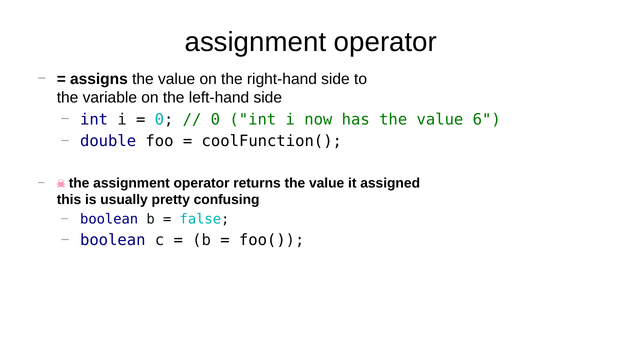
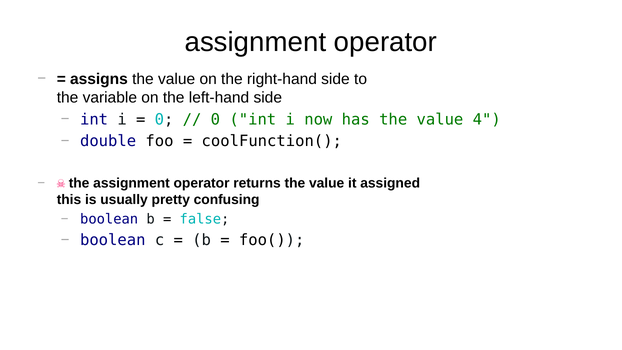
6: 6 -> 4
